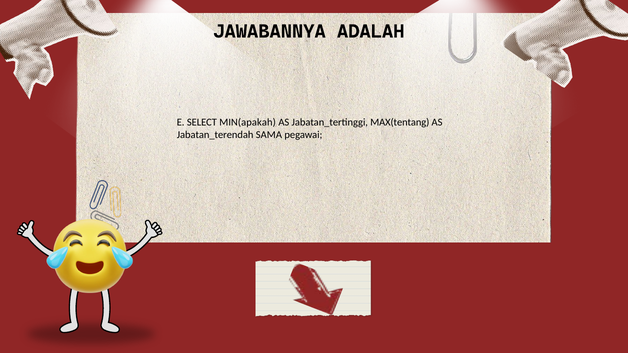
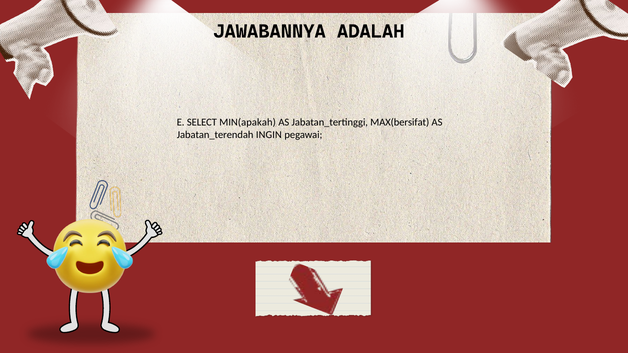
MAX(tentang: MAX(tentang -> MAX(bersifat
SAMA: SAMA -> INGIN
